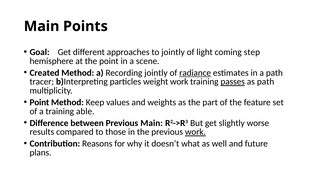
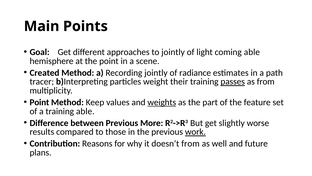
coming step: step -> able
radiance underline: present -> none
weight work: work -> their
as path: path -> from
weights underline: none -> present
Previous Main: Main -> More
doesn’t what: what -> from
